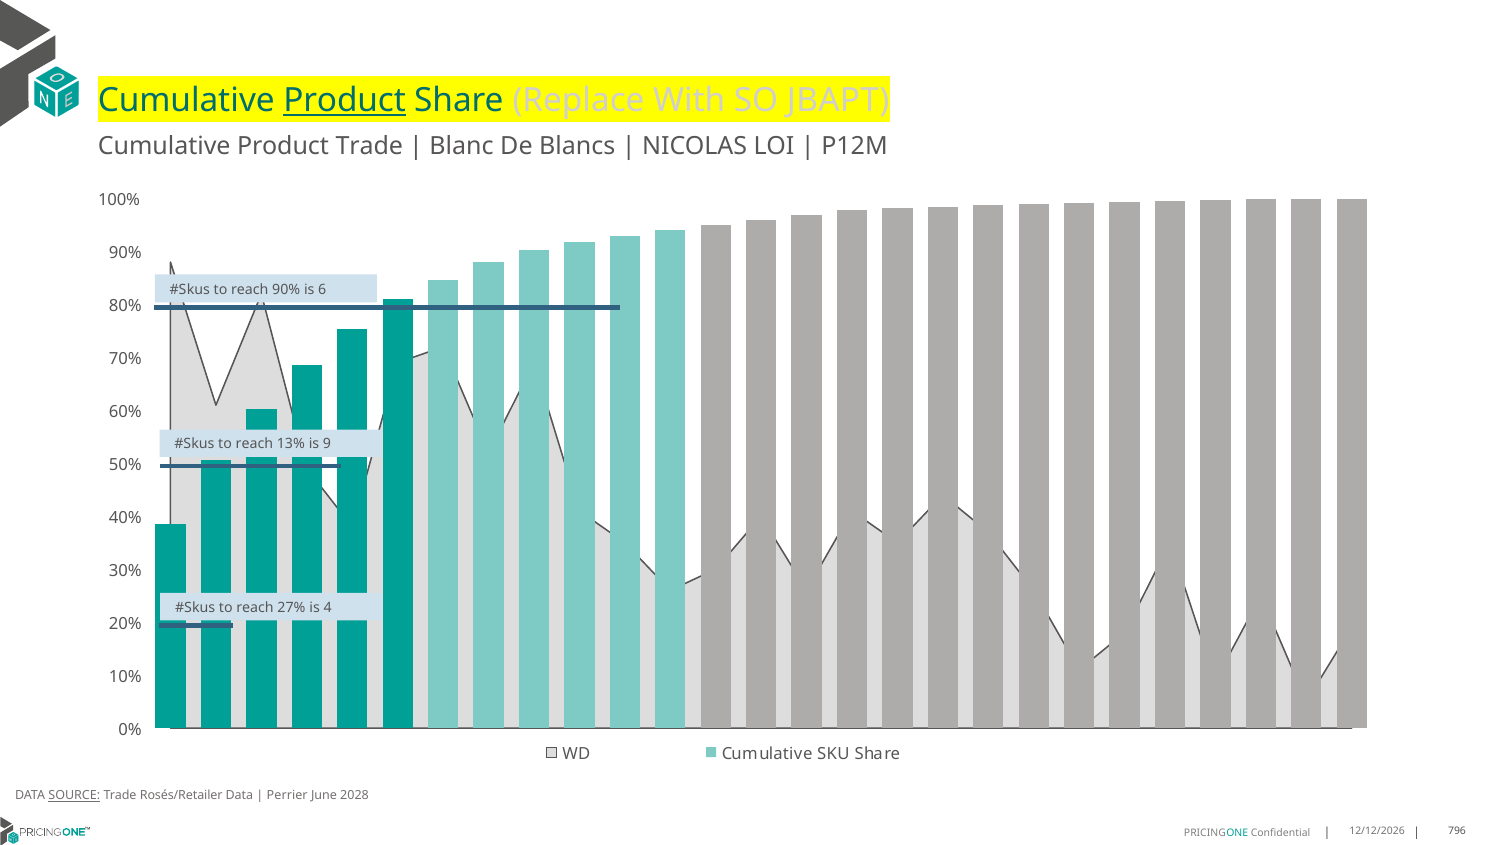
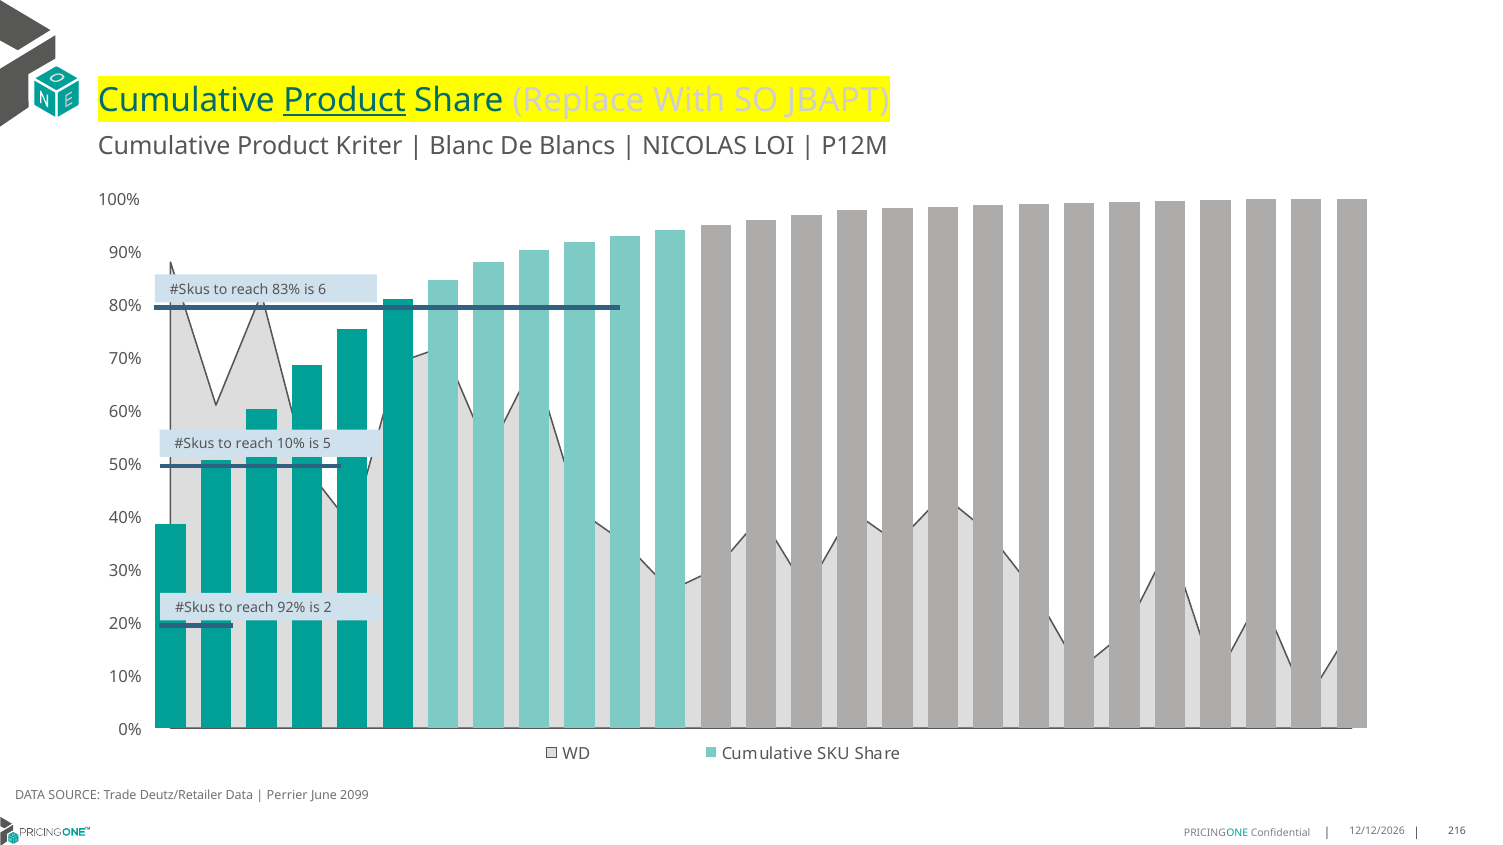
Product Trade: Trade -> Kriter
reach 90%: 90% -> 83%
reach 13%: 13% -> 10%
9: 9 -> 5
27%: 27% -> 92%
4: 4 -> 2
SOURCE underline: present -> none
Rosés/Retailer: Rosés/Retailer -> Deutz/Retailer
2028: 2028 -> 2099
796: 796 -> 216
